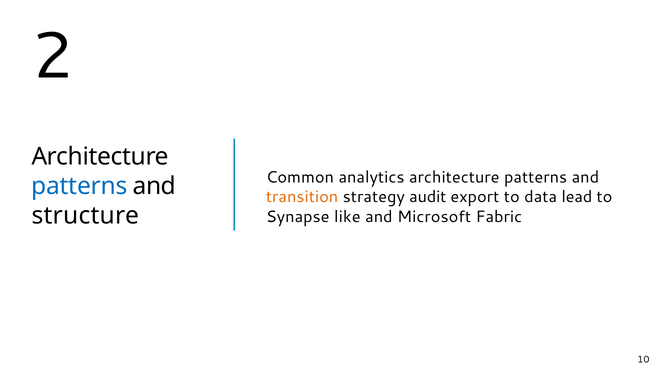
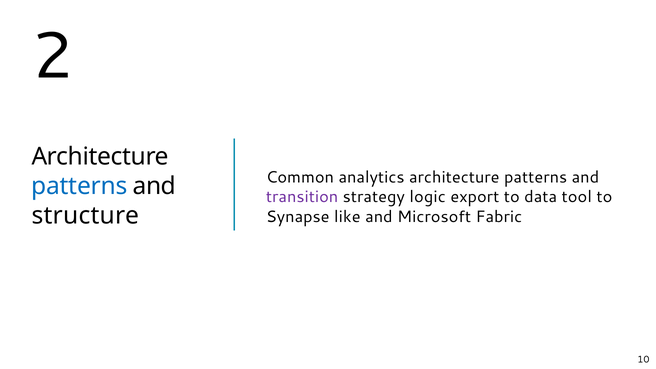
transition colour: orange -> purple
audit: audit -> logic
lead: lead -> tool
